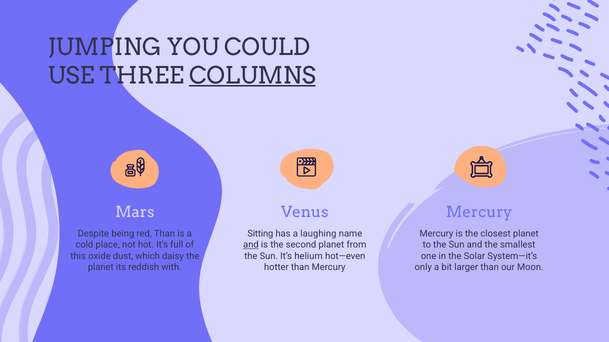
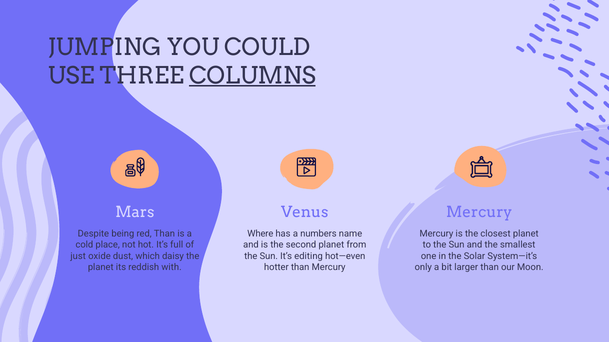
Sitting: Sitting -> Where
laughing: laughing -> numbers
and at (251, 245) underline: present -> none
this: this -> just
helium: helium -> editing
